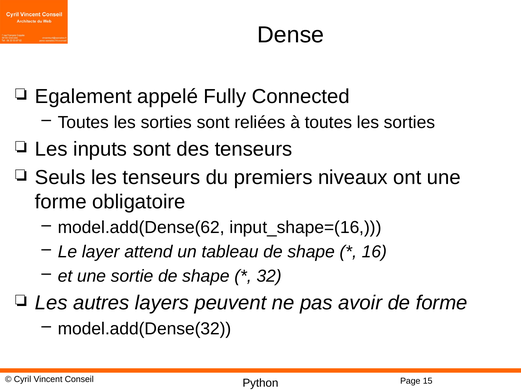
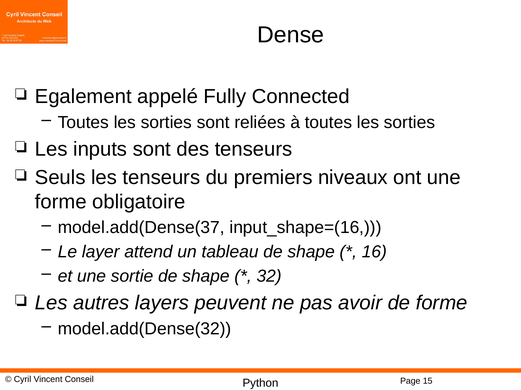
model.add(Dense(62: model.add(Dense(62 -> model.add(Dense(37
